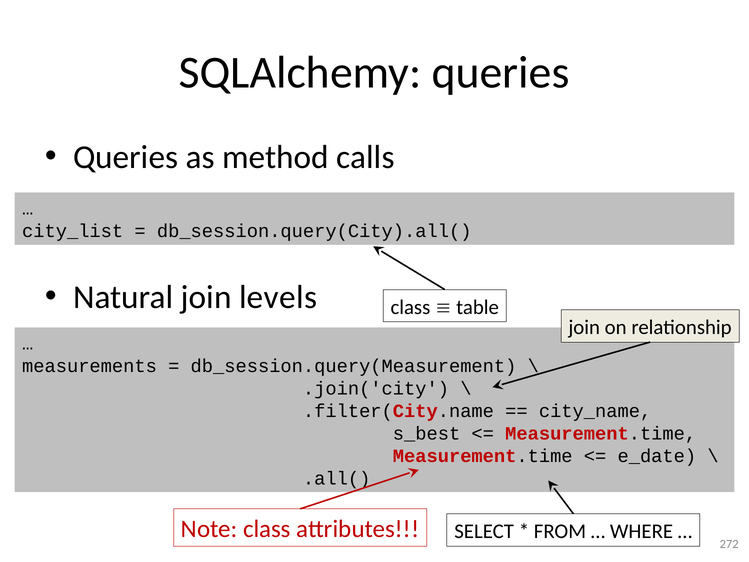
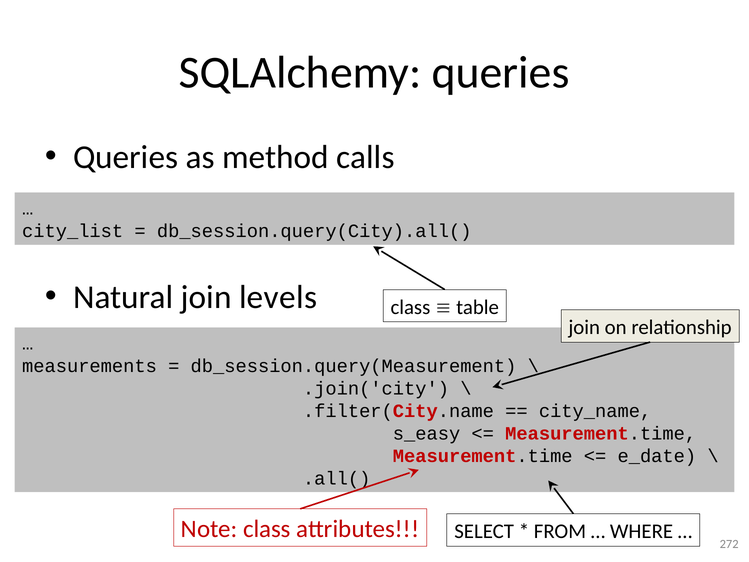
s_best: s_best -> s_easy
